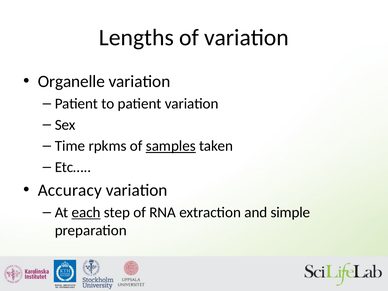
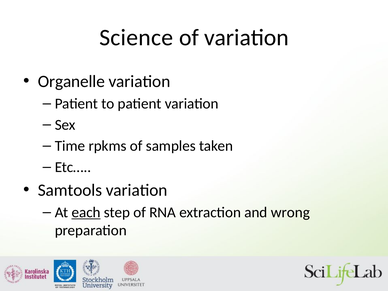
Lengths: Lengths -> Science
samples underline: present -> none
Accuracy: Accuracy -> Samtools
simple: simple -> wrong
